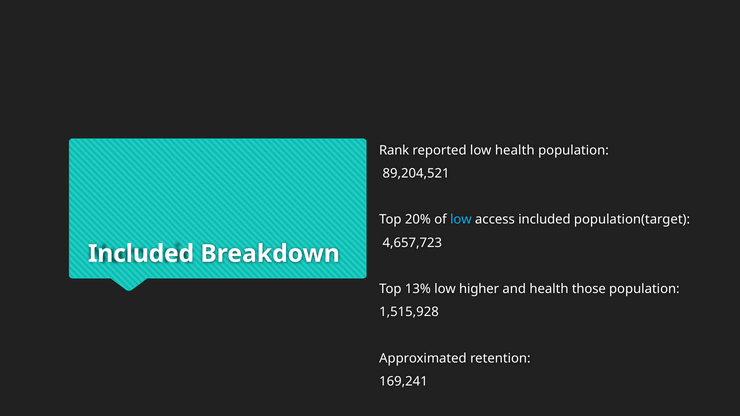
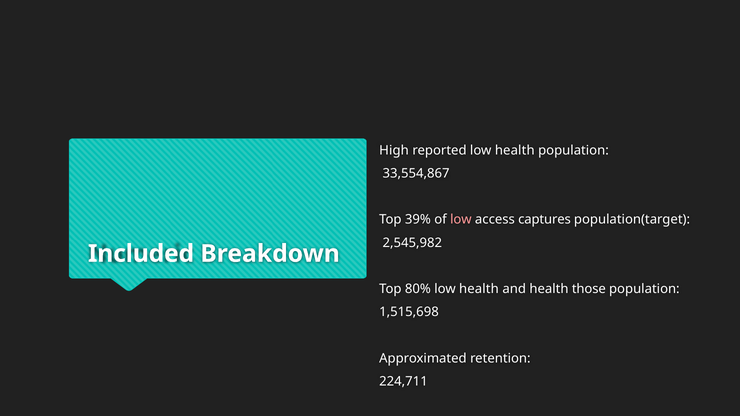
Rank: Rank -> High
89,204,521: 89,204,521 -> 33,554,867
20%: 20% -> 39%
low at (461, 220) colour: light blue -> pink
access included: included -> captures
4,657,723: 4,657,723 -> 2,545,982
13%: 13% -> 80%
higher at (479, 289): higher -> health
1,515,928: 1,515,928 -> 1,515,698
169,241: 169,241 -> 224,711
